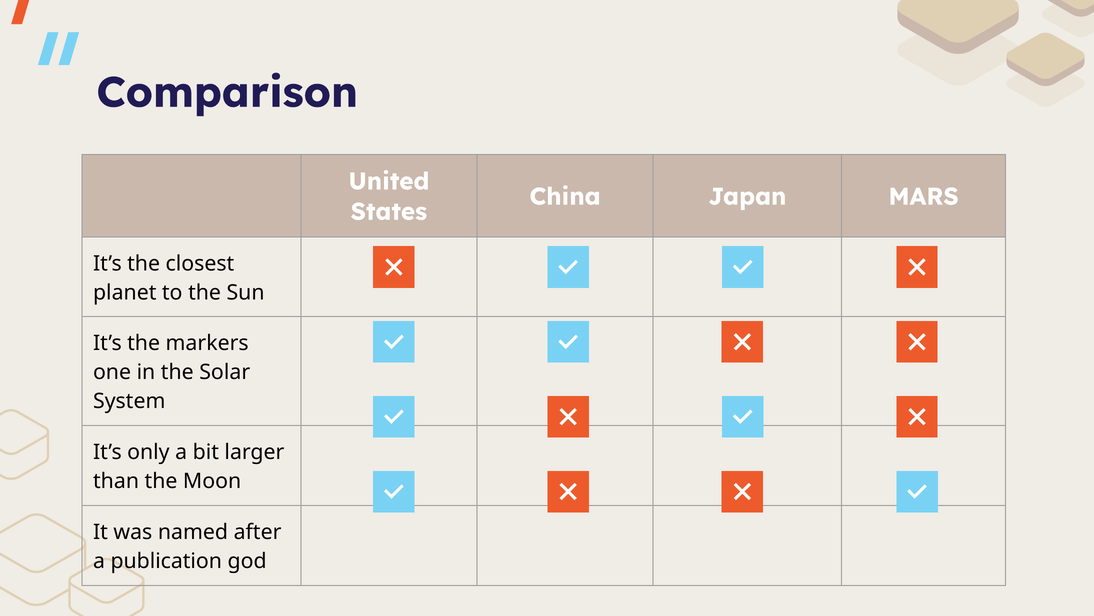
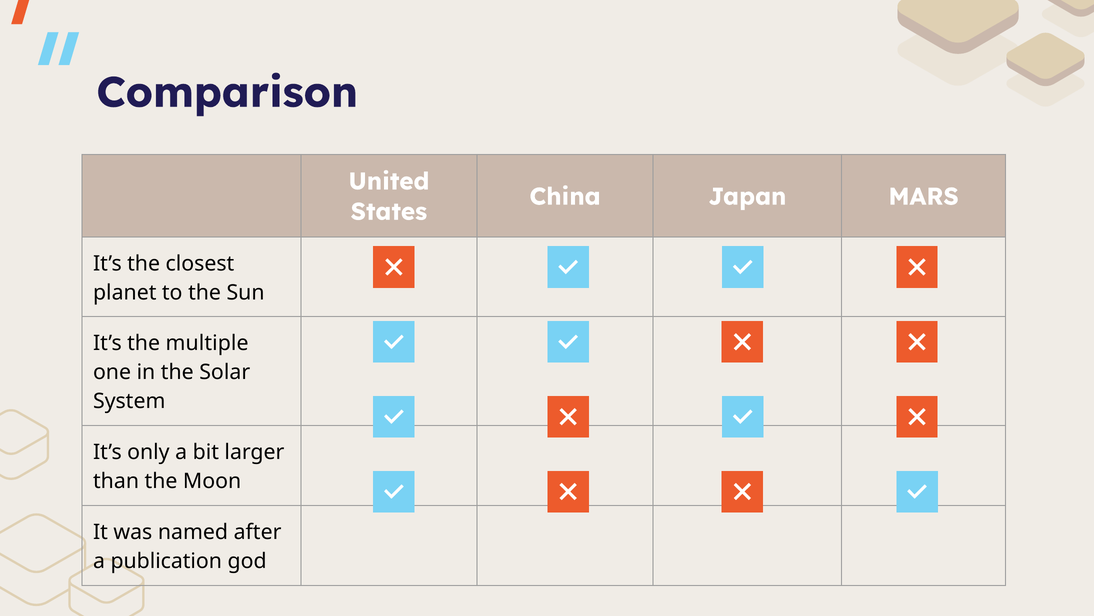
markers: markers -> multiple
